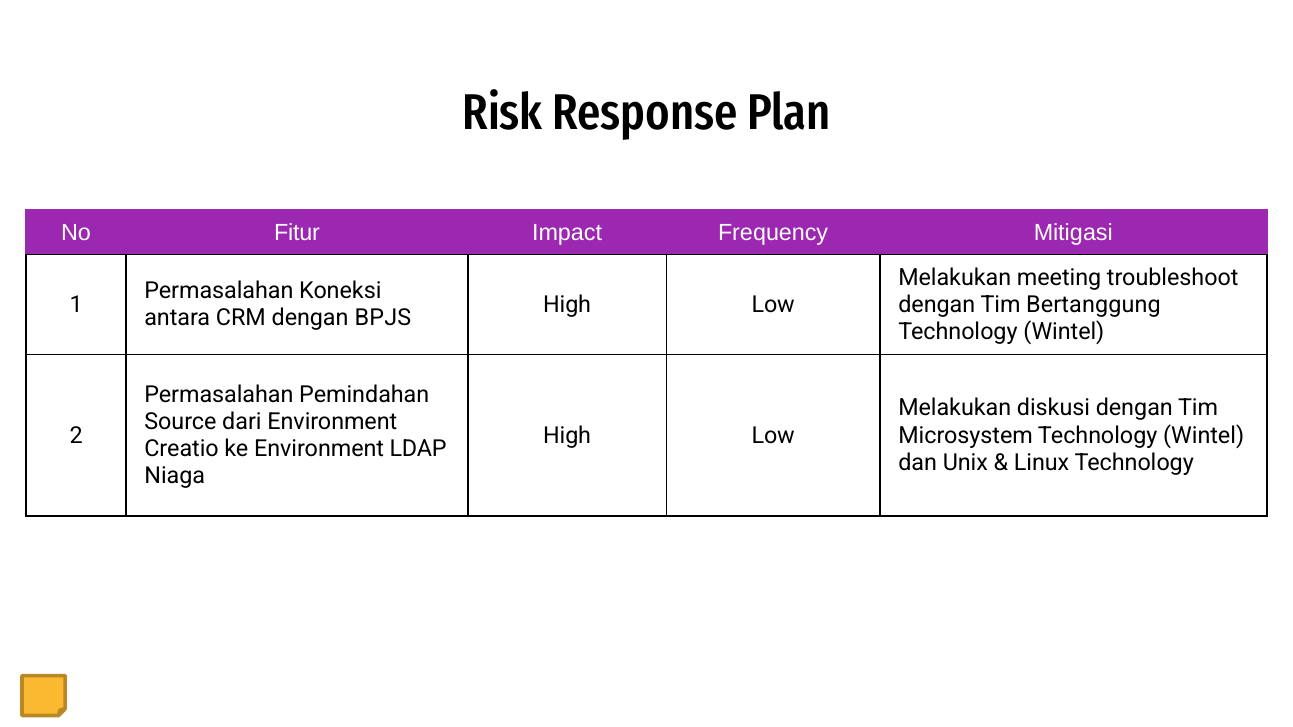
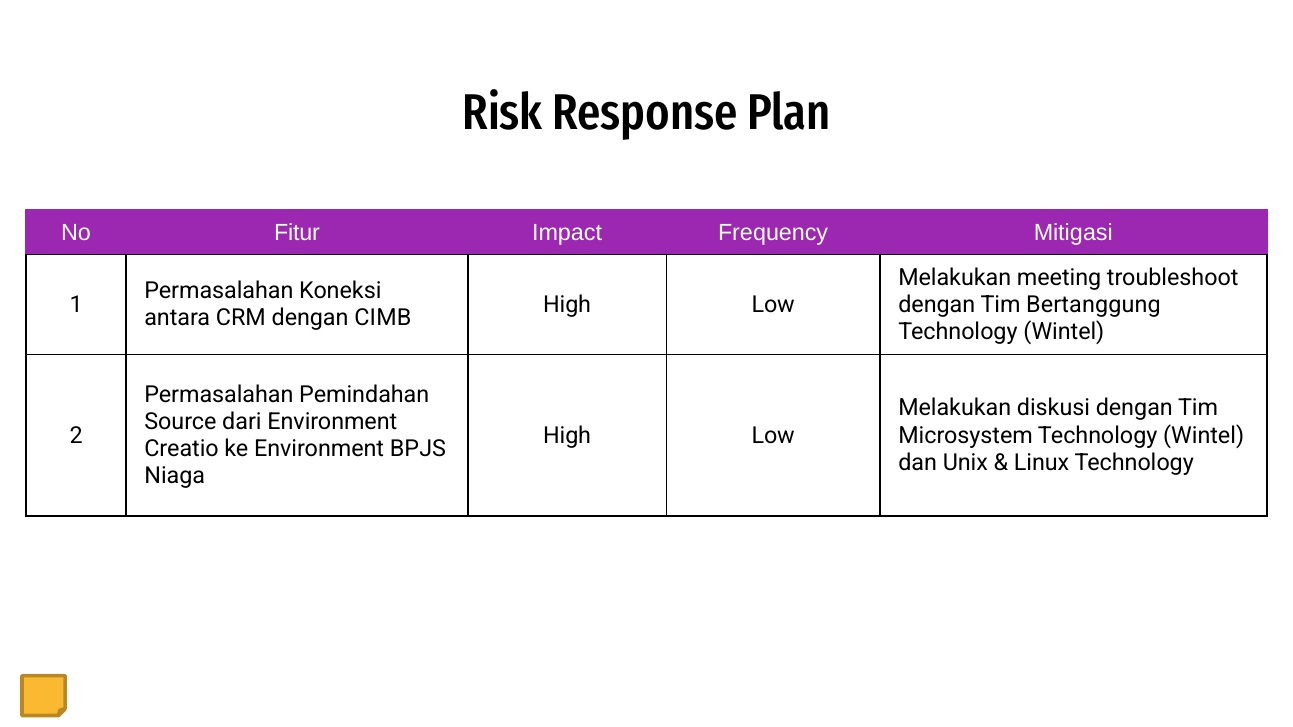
BPJS: BPJS -> CIMB
LDAP: LDAP -> BPJS
